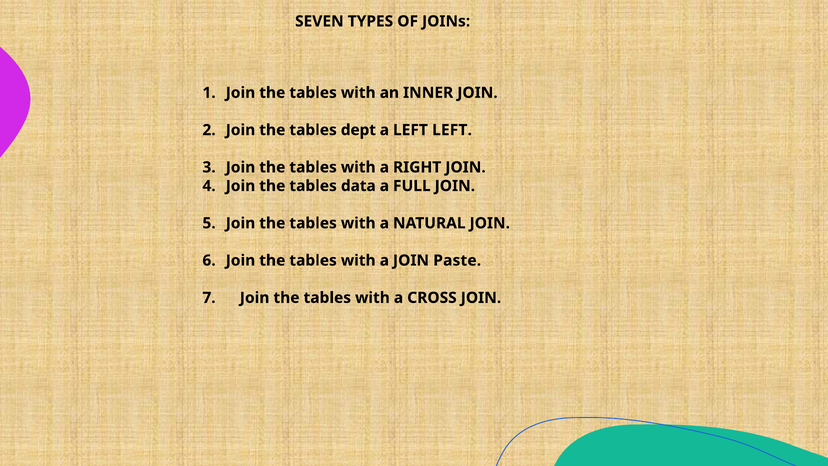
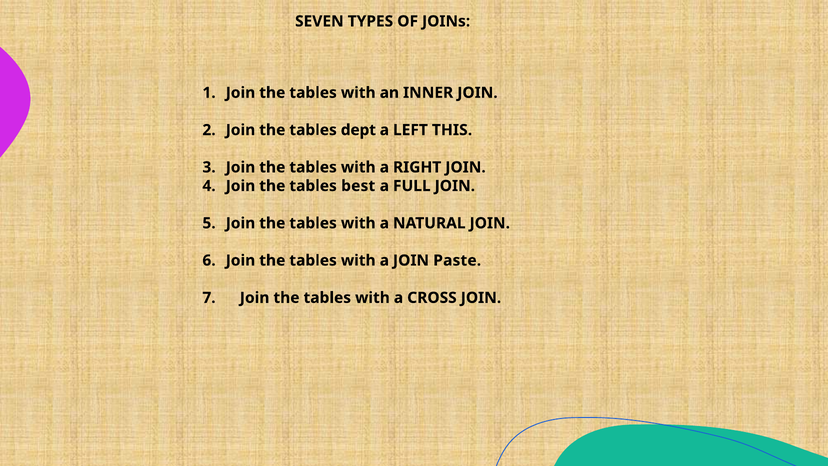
LEFT LEFT: LEFT -> THIS
data: data -> best
